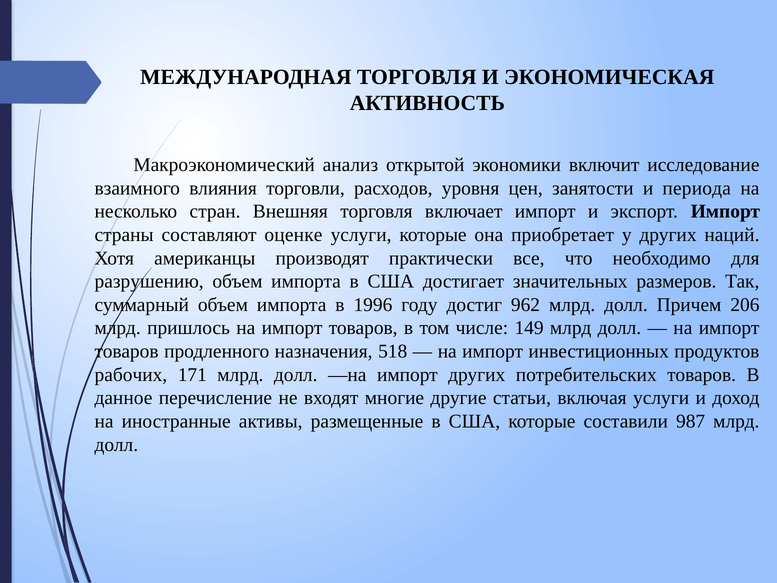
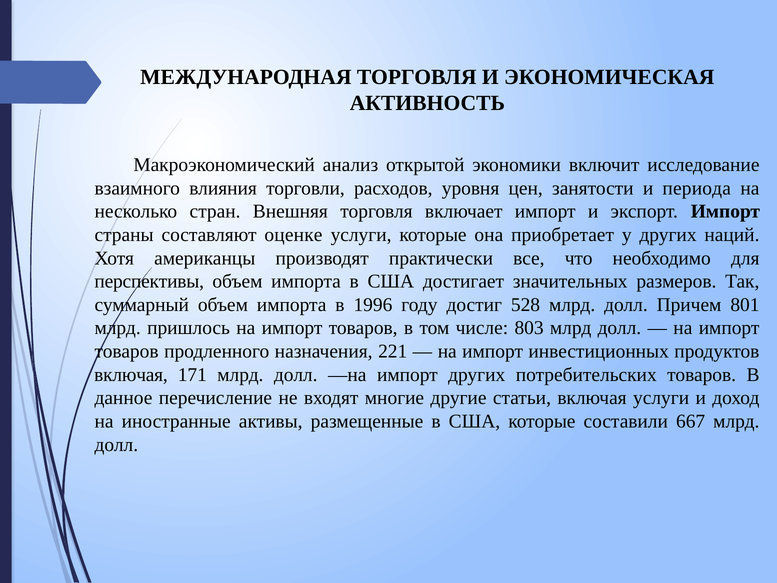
разрушению: разрушению -> перспективы
962: 962 -> 528
206: 206 -> 801
149: 149 -> 803
518: 518 -> 221
рабочих at (131, 375): рабочих -> включая
987: 987 -> 667
